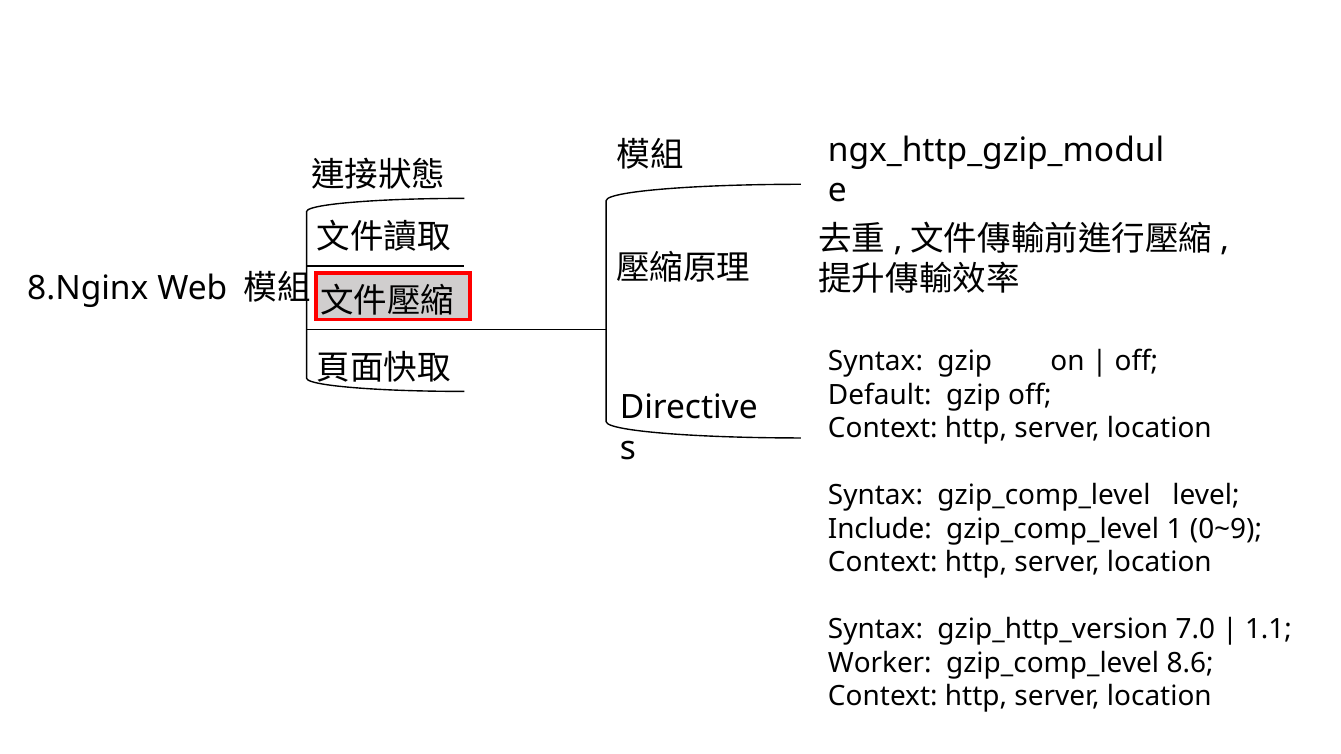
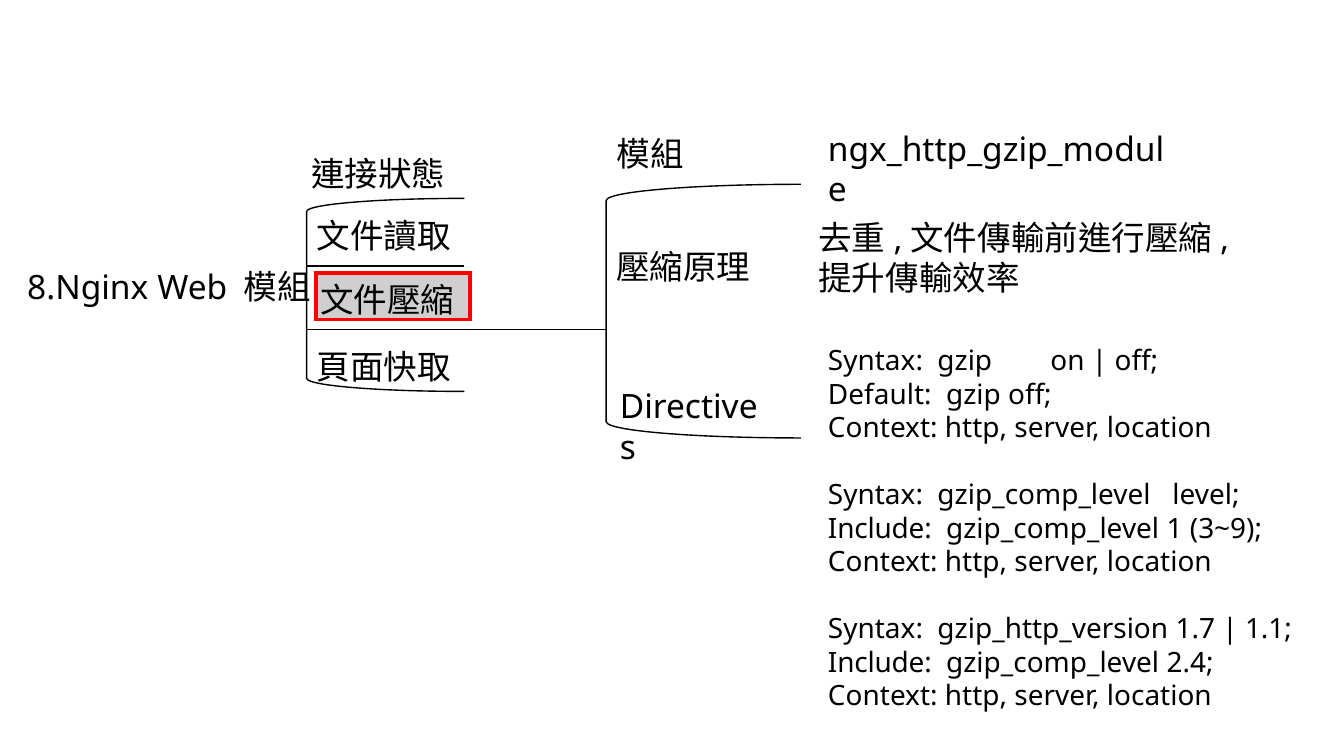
0~9: 0~9 -> 3~9
7.0: 7.0 -> 1.7
Worker at (880, 663): Worker -> Include
8.6: 8.6 -> 2.4
